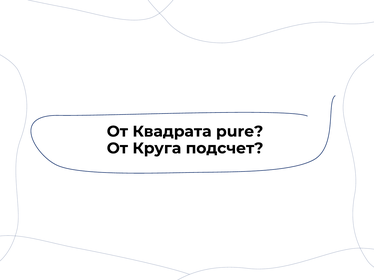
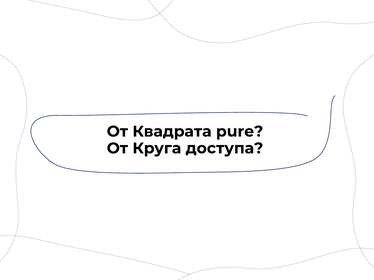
подсчет: подсчет -> доступа
